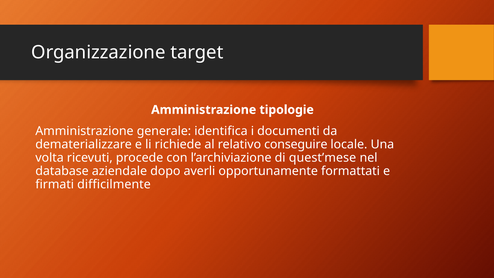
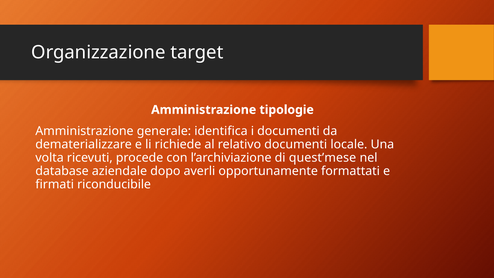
relativo conseguire: conseguire -> documenti
difficilmente: difficilmente -> riconducibile
